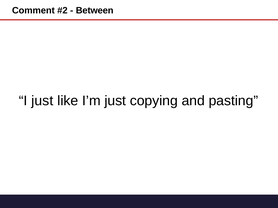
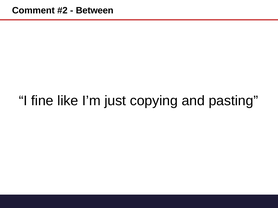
I just: just -> fine
